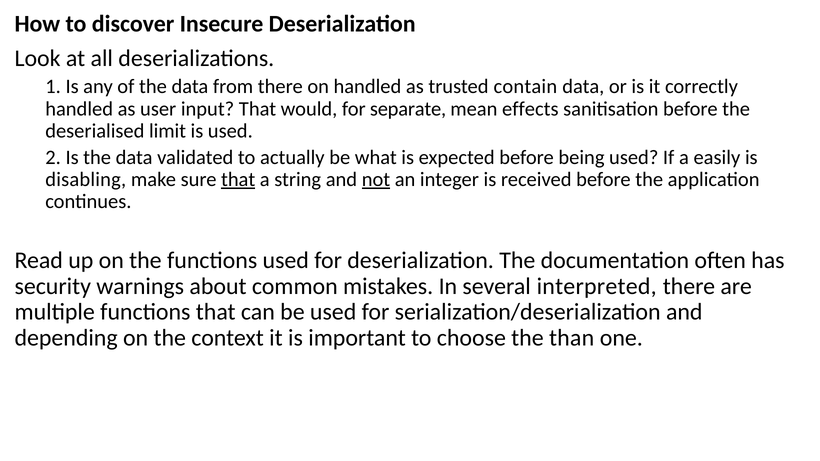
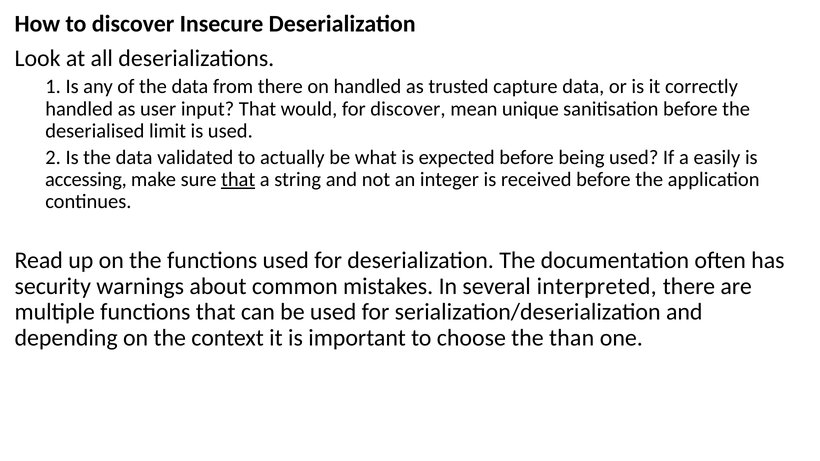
contain: contain -> capture
for separate: separate -> discover
effects: effects -> unique
disabling: disabling -> accessing
not underline: present -> none
